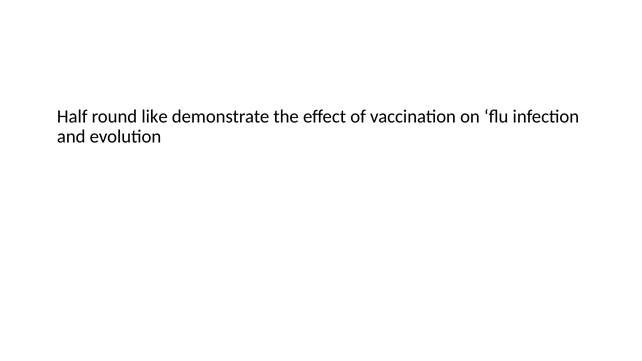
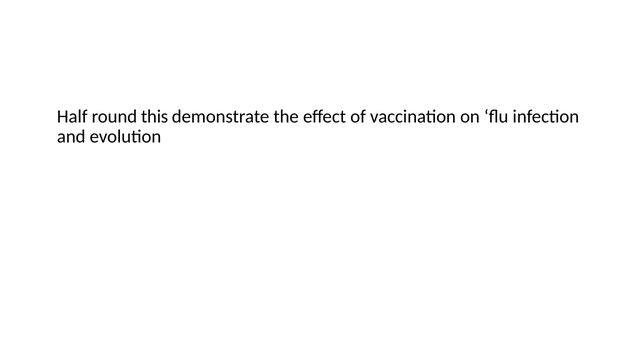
like: like -> this
